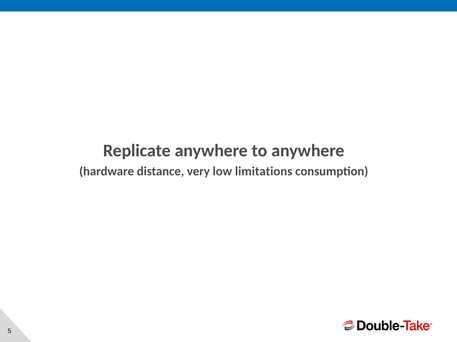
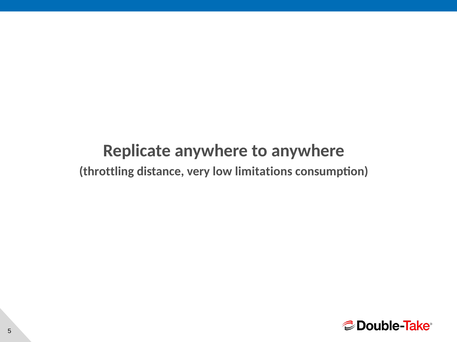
hardware: hardware -> throttling
